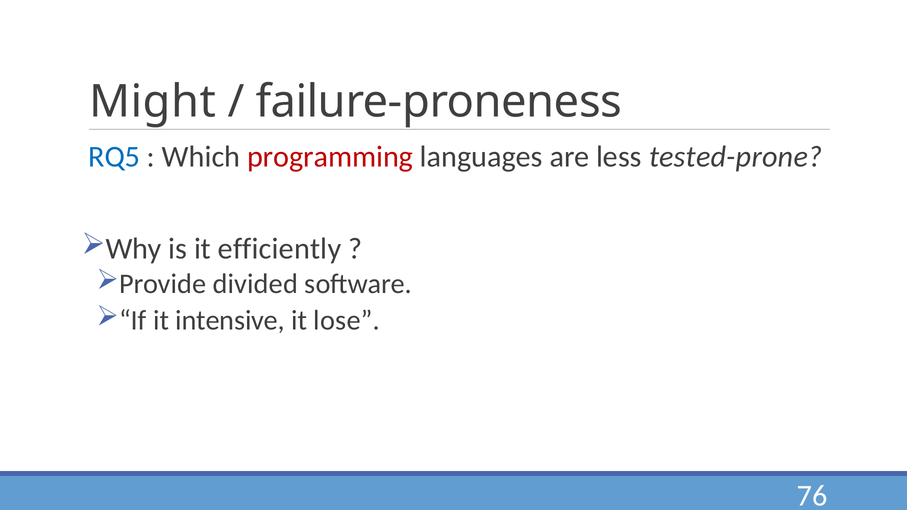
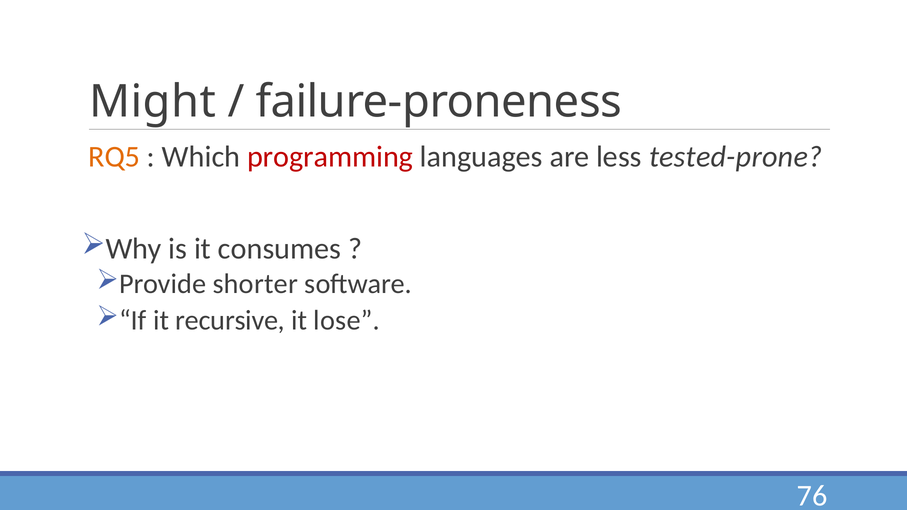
RQ5 colour: blue -> orange
efficiently: efficiently -> consumes
divided: divided -> shorter
intensive: intensive -> recursive
